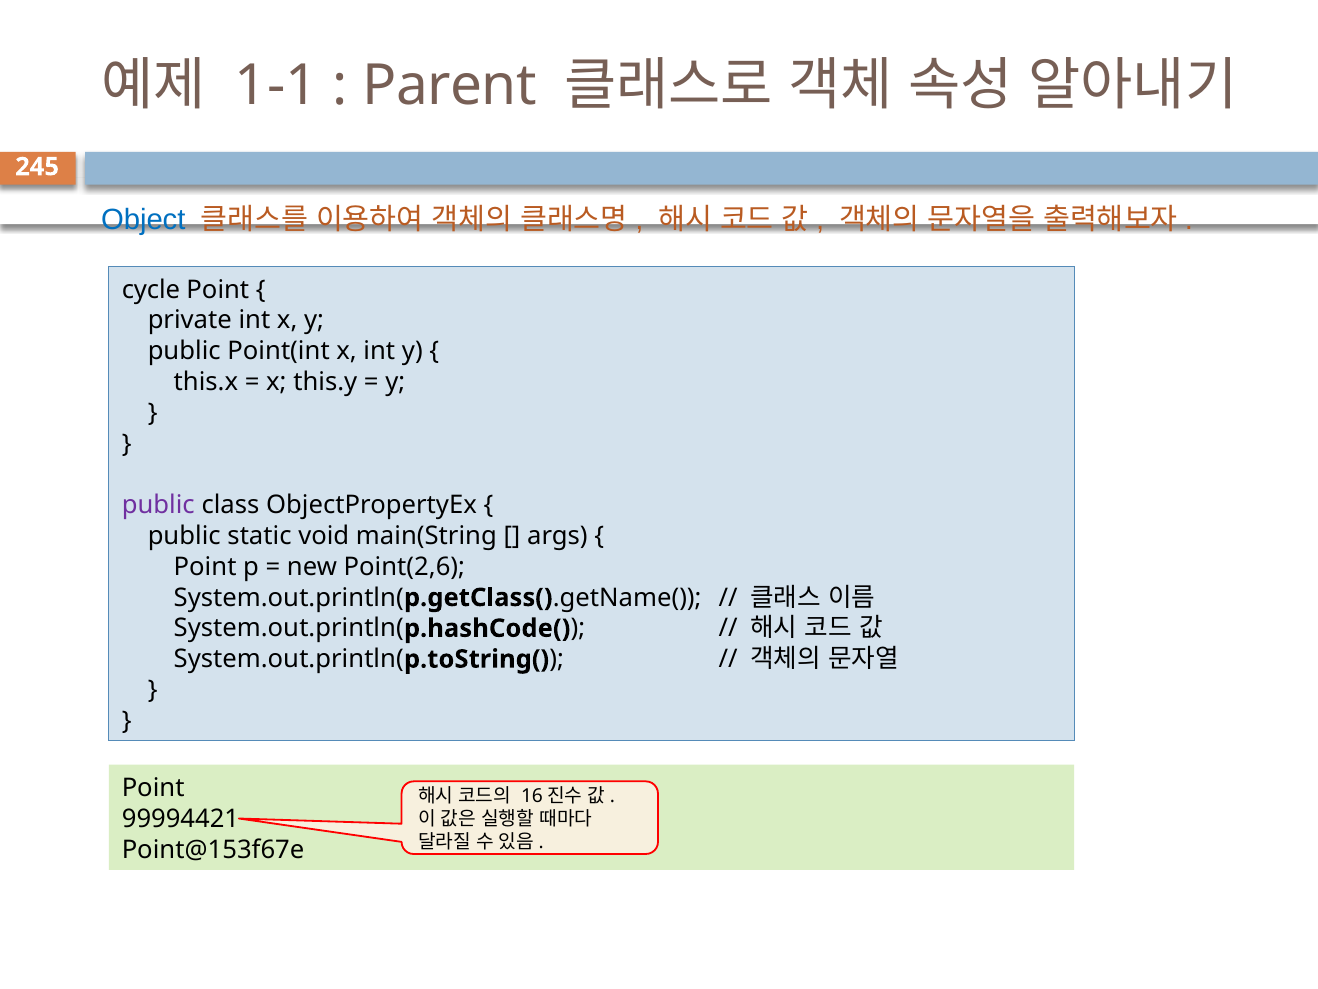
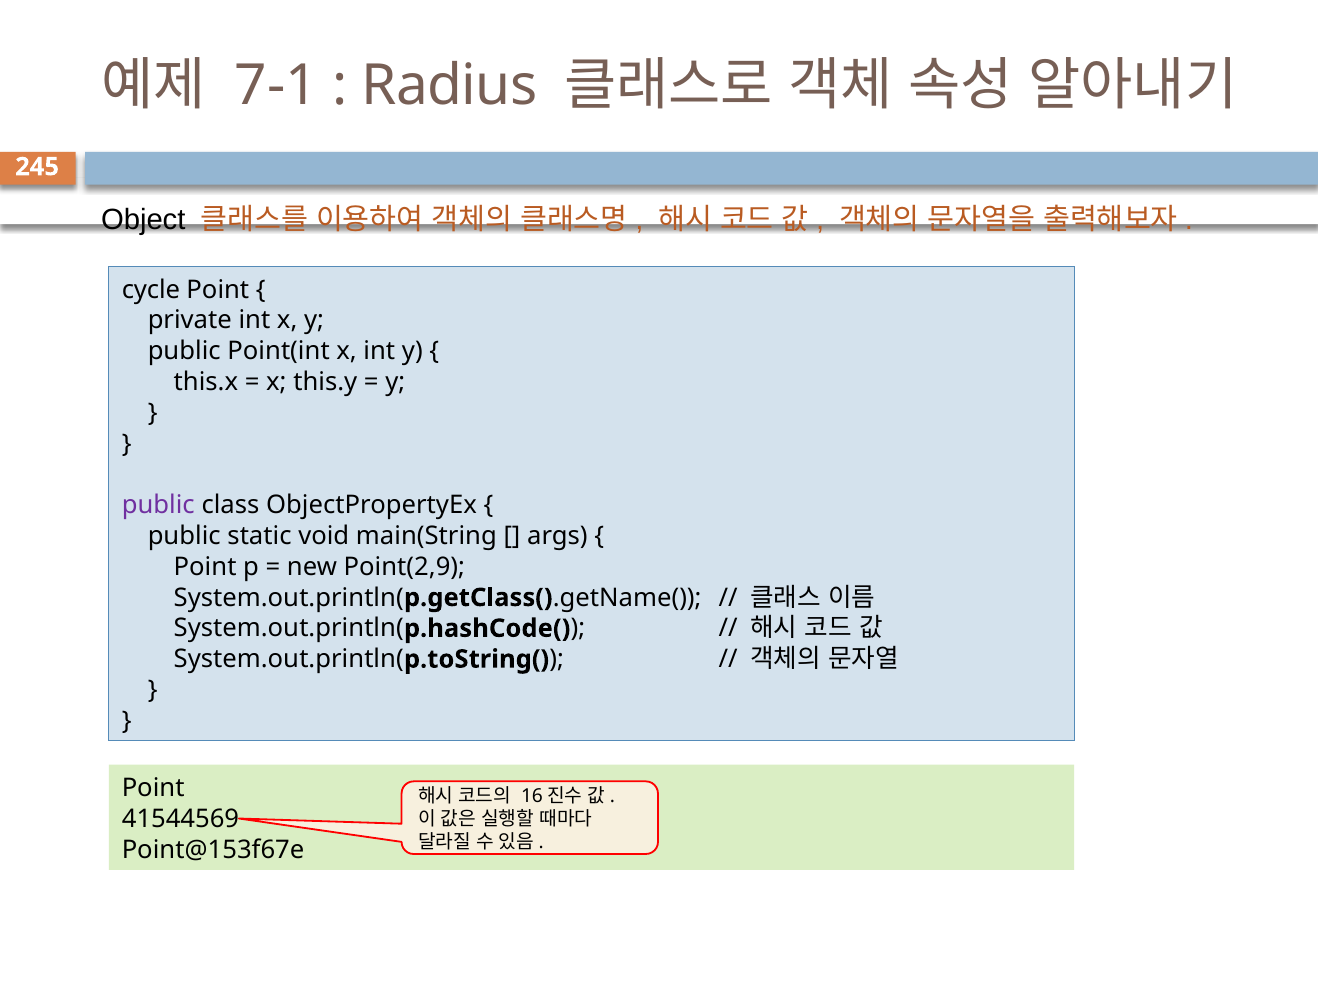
1-1: 1-1 -> 7-1
Parent: Parent -> Radius
Object colour: blue -> black
Point(2,6: Point(2,6 -> Point(2,9
99994421: 99994421 -> 41544569
